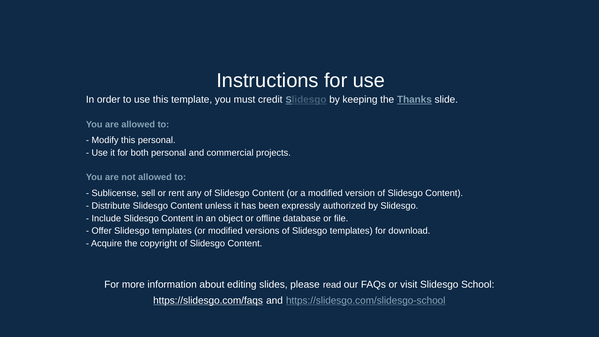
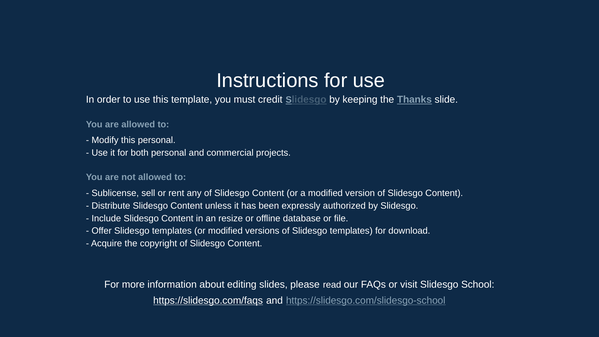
object: object -> resize
